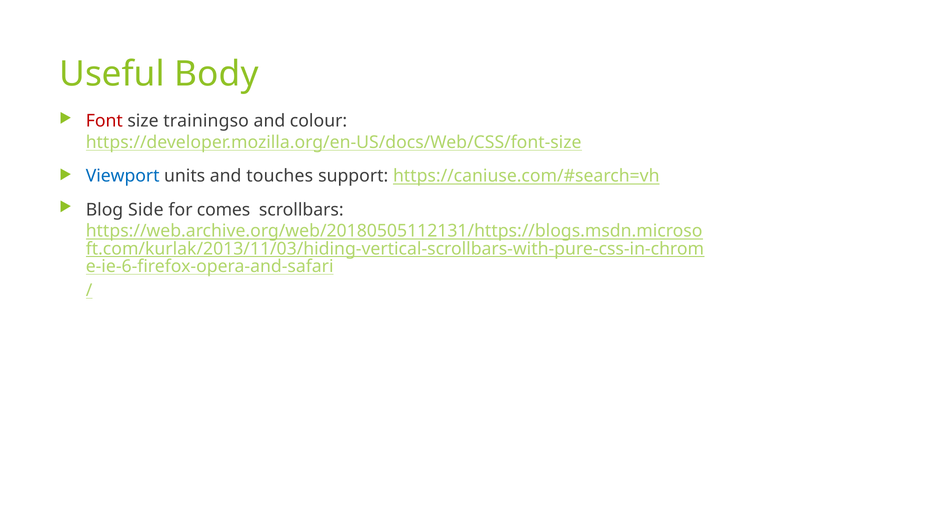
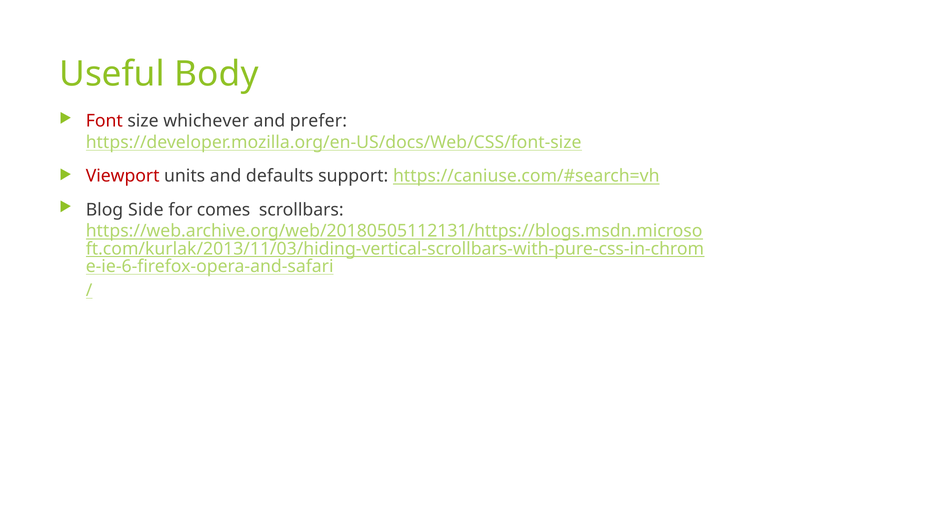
trainingso: trainingso -> whichever
colour: colour -> prefer
Viewport colour: blue -> red
touches: touches -> defaults
